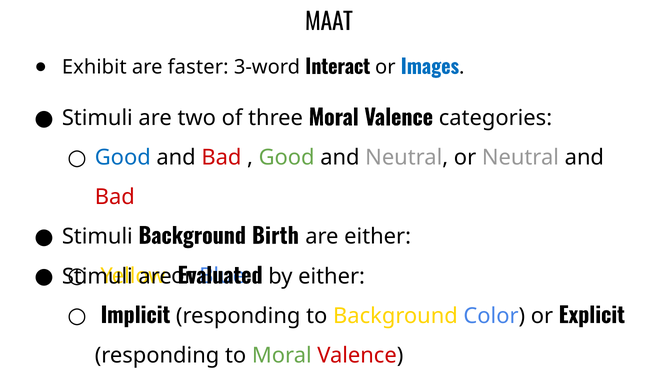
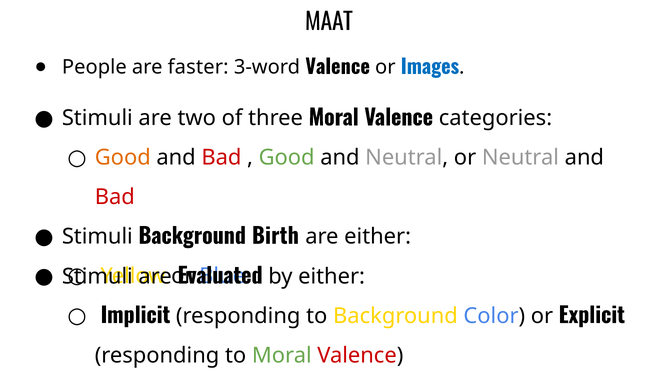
Exhibit: Exhibit -> People
3-word Interact: Interact -> Valence
Good at (123, 158) colour: blue -> orange
